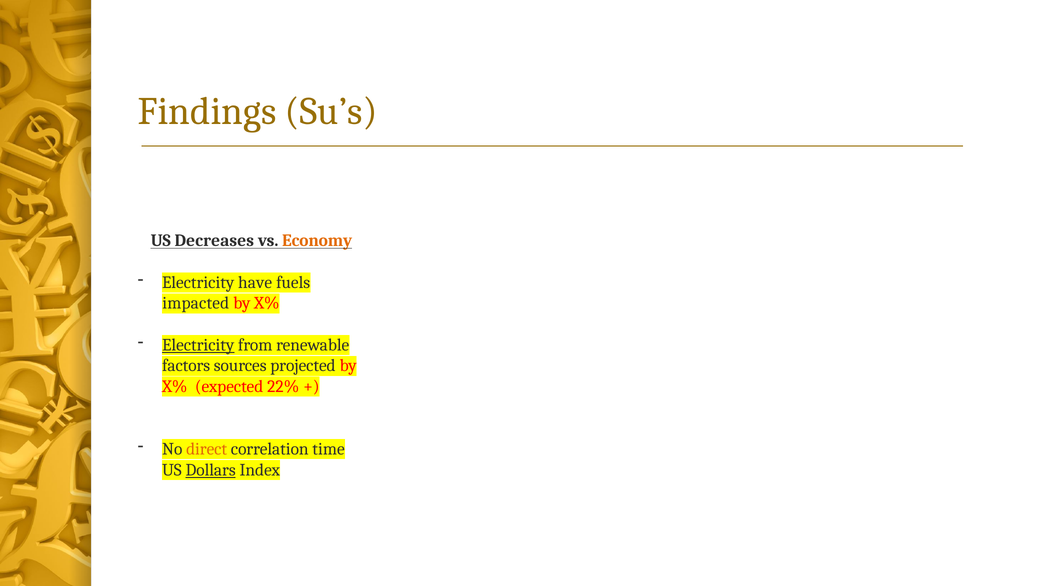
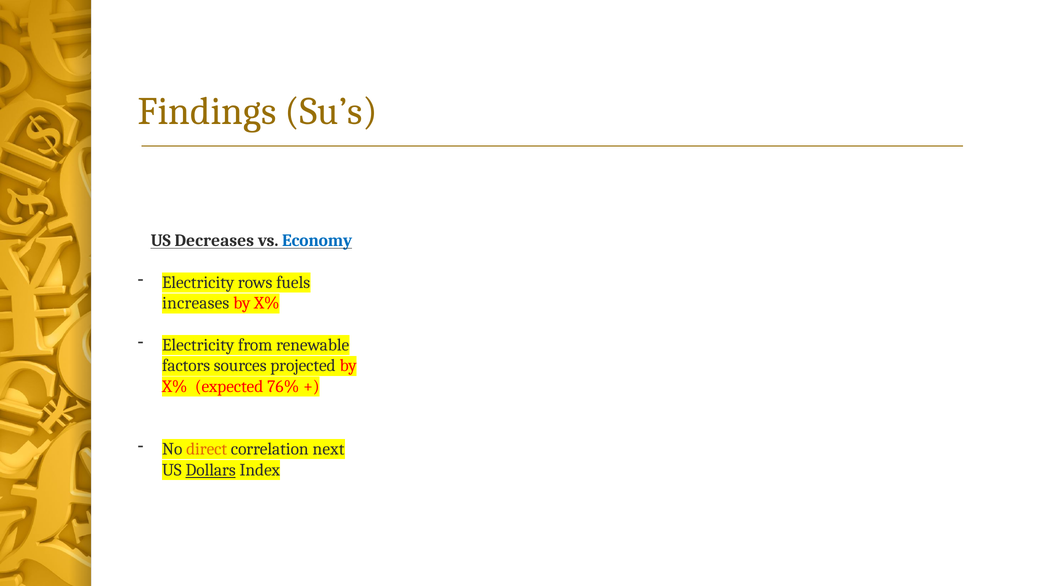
Economy colour: orange -> blue
have: have -> rows
impacted: impacted -> increases
Electricity at (198, 345) underline: present -> none
22%: 22% -> 76%
time: time -> next
